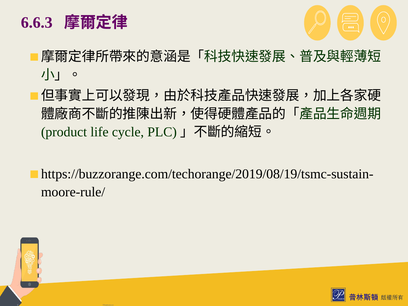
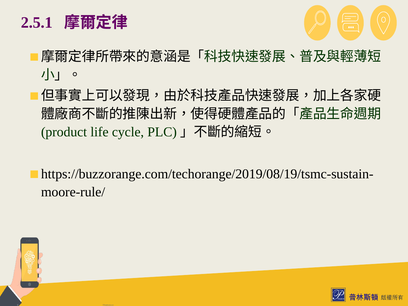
6.6.3: 6.6.3 -> 2.5.1
